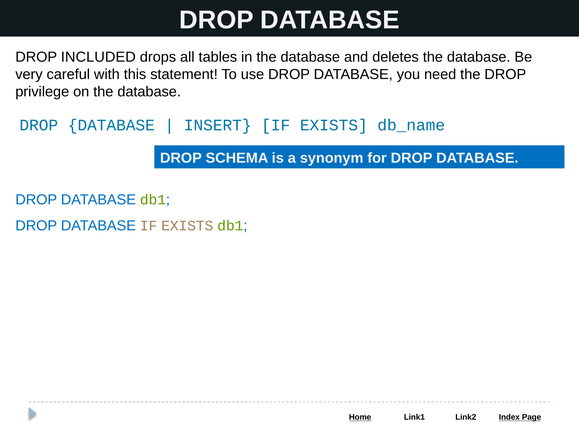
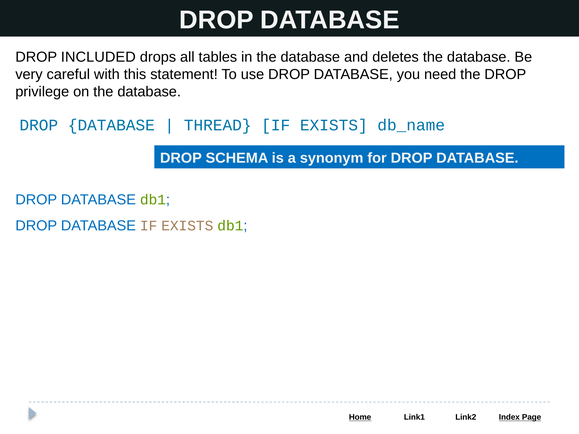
INSERT: INSERT -> THREAD
